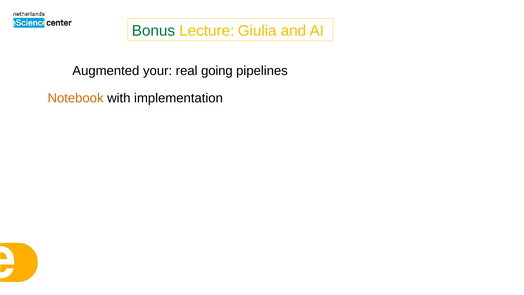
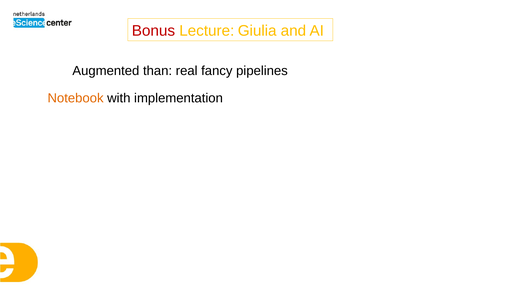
Bonus colour: green -> red
your: your -> than
going: going -> fancy
